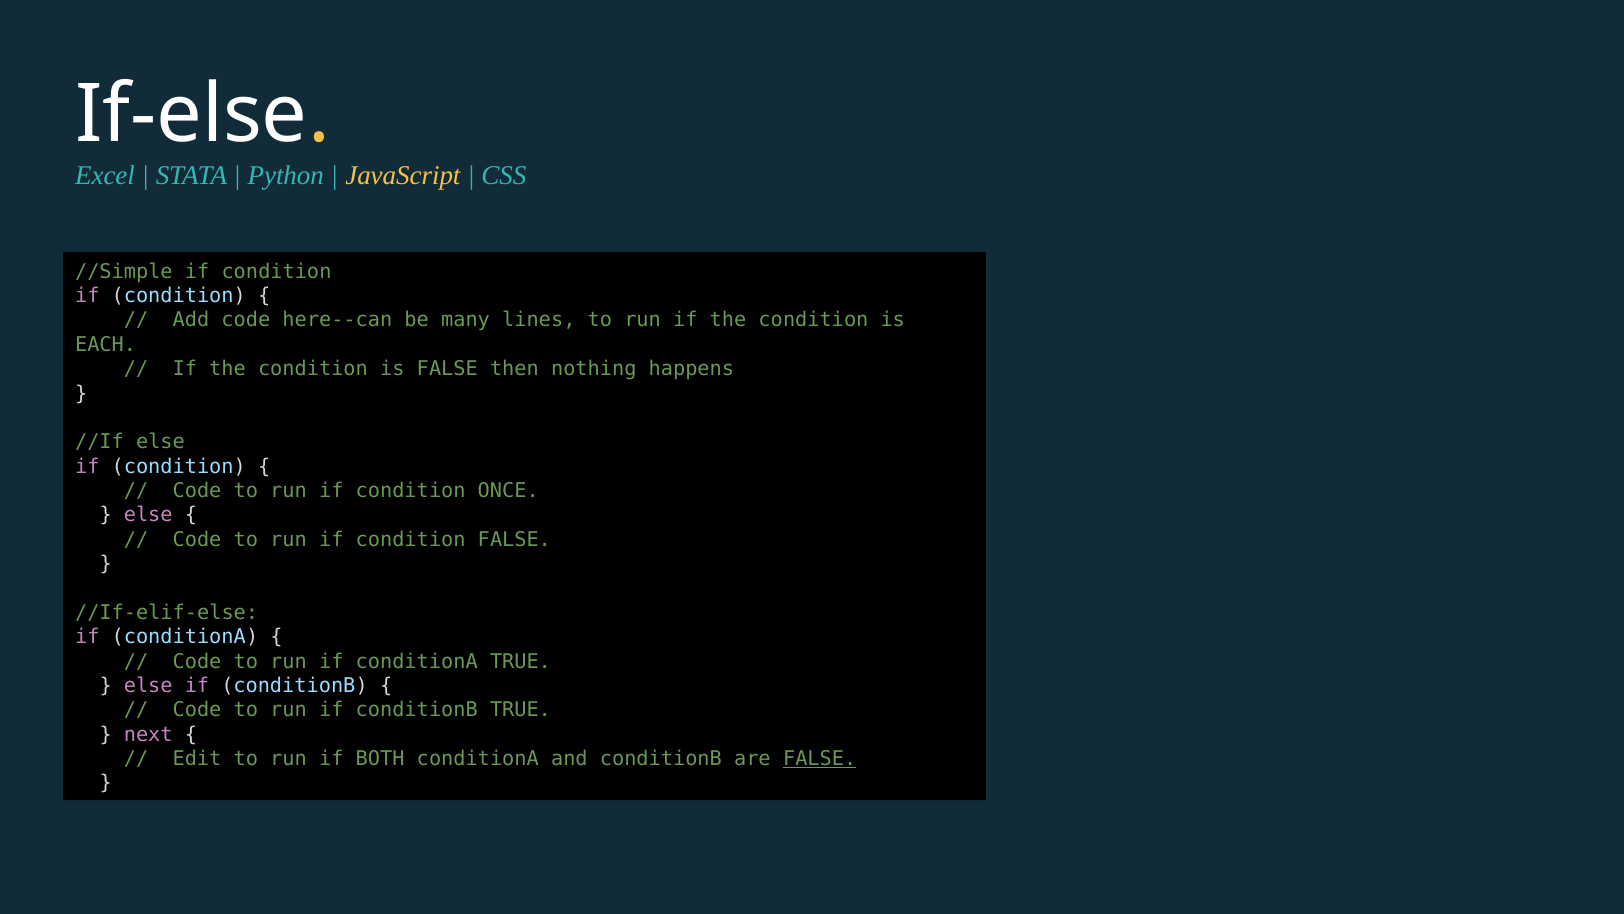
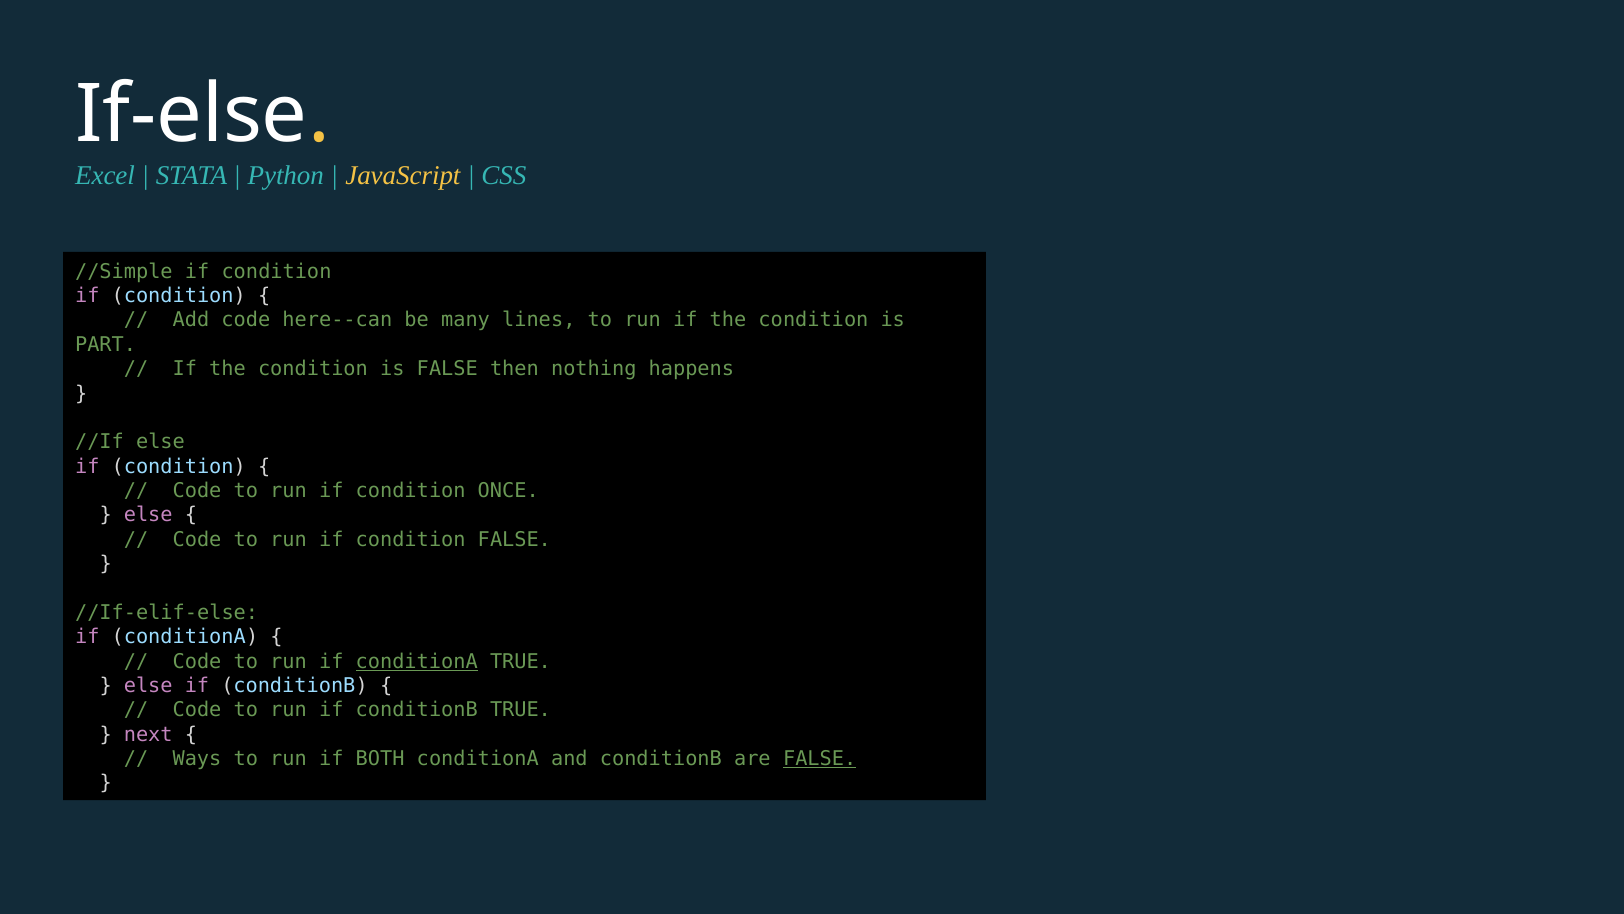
EACH: EACH -> PART
conditionA at (417, 661) underline: none -> present
Edit: Edit -> Ways
